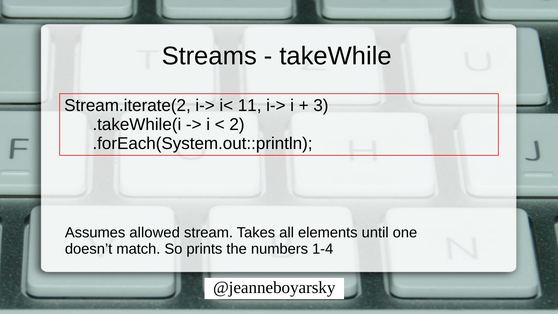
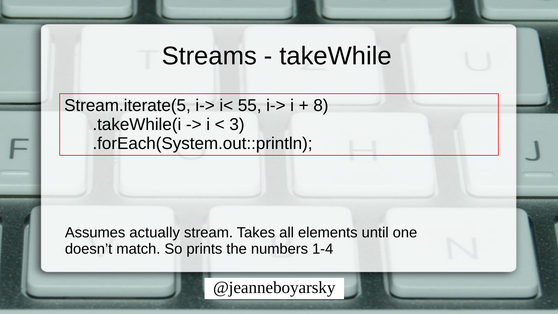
Stream.iterate(2: Stream.iterate(2 -> Stream.iterate(5
11: 11 -> 55
3: 3 -> 8
2: 2 -> 3
allowed: allowed -> actually
